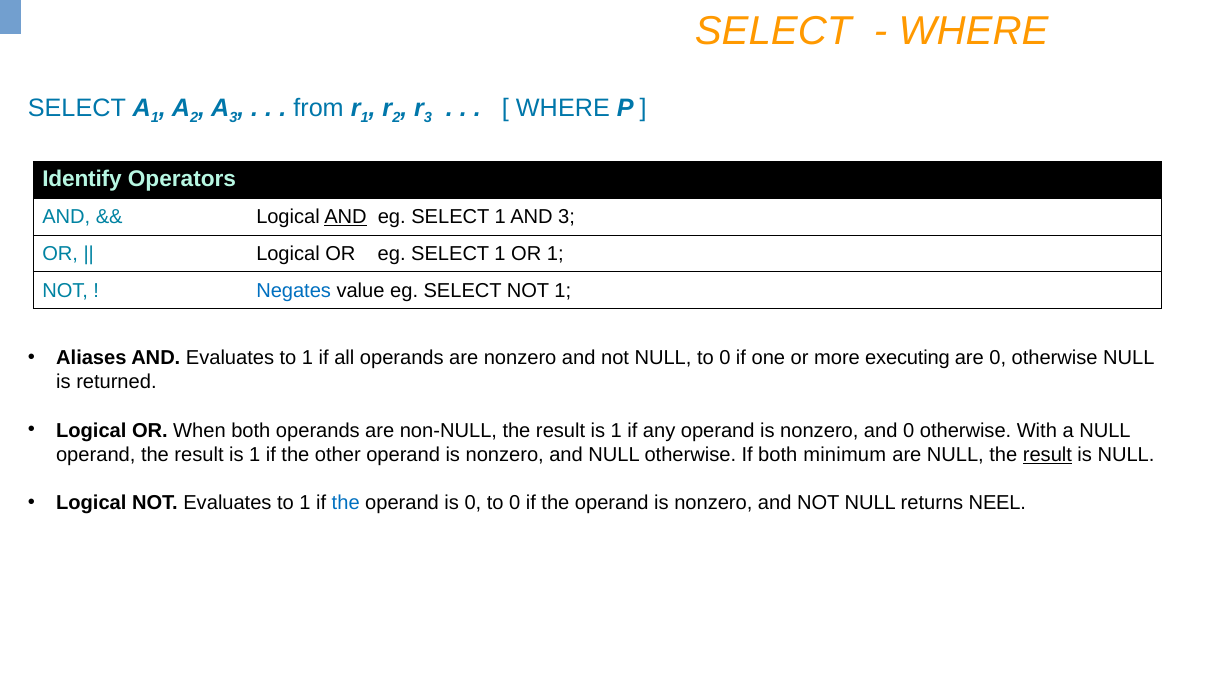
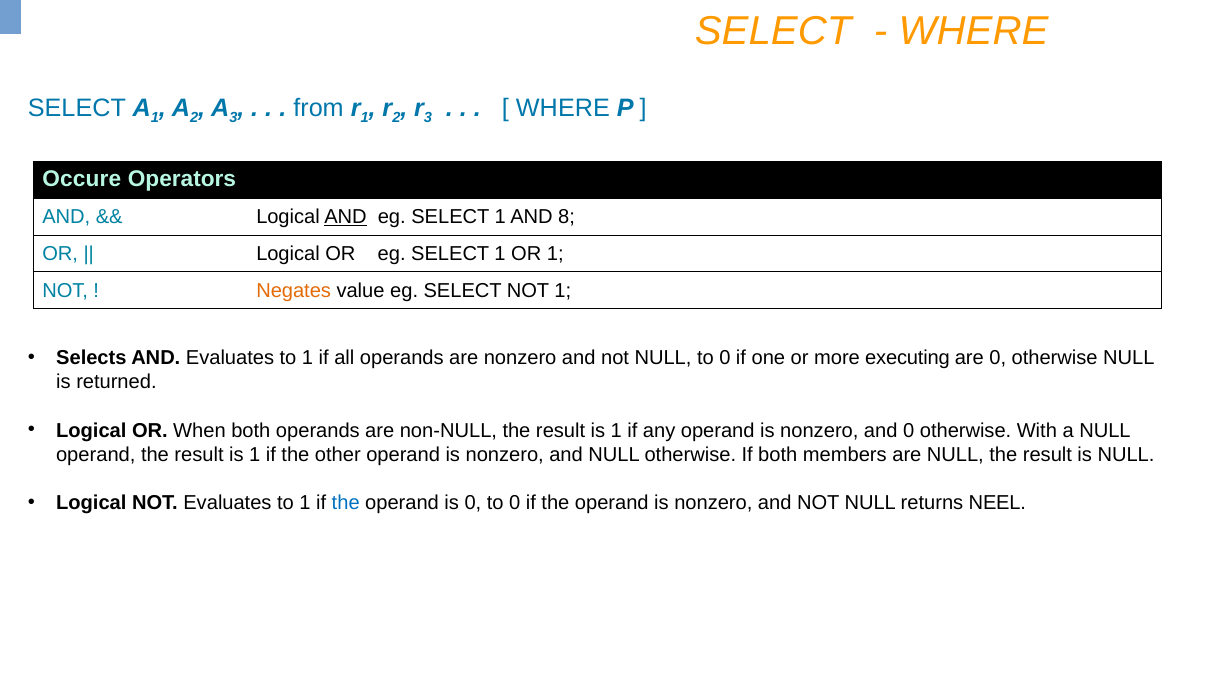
Identify: Identify -> Occure
AND 3: 3 -> 8
Negates colour: blue -> orange
Aliases: Aliases -> Selects
minimum: minimum -> members
result at (1047, 455) underline: present -> none
